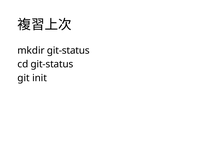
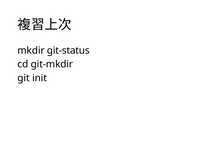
cd git-status: git-status -> git-mkdir
